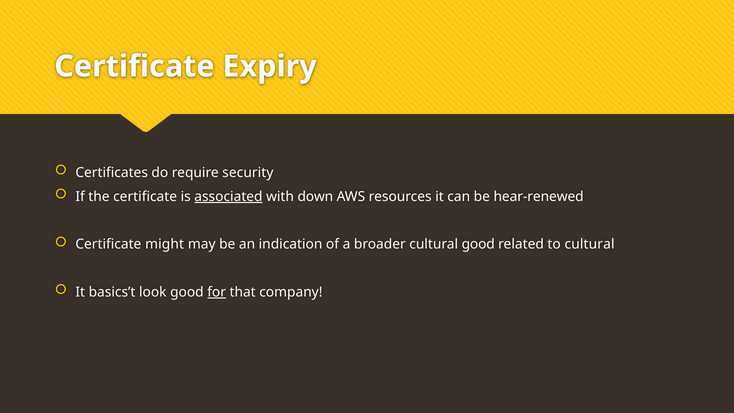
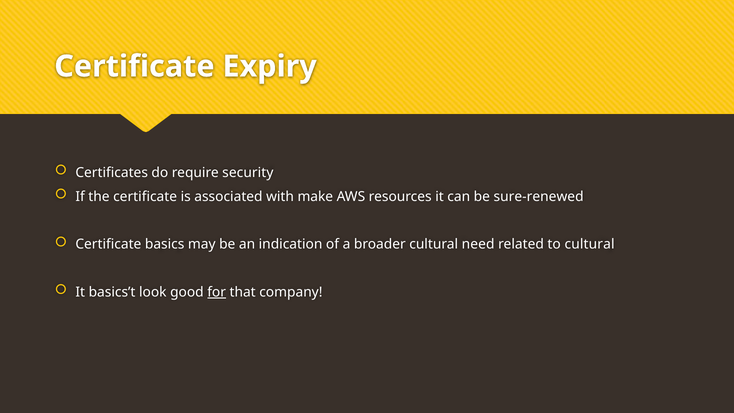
associated underline: present -> none
down: down -> make
hear-renewed: hear-renewed -> sure-renewed
might: might -> basics
cultural good: good -> need
